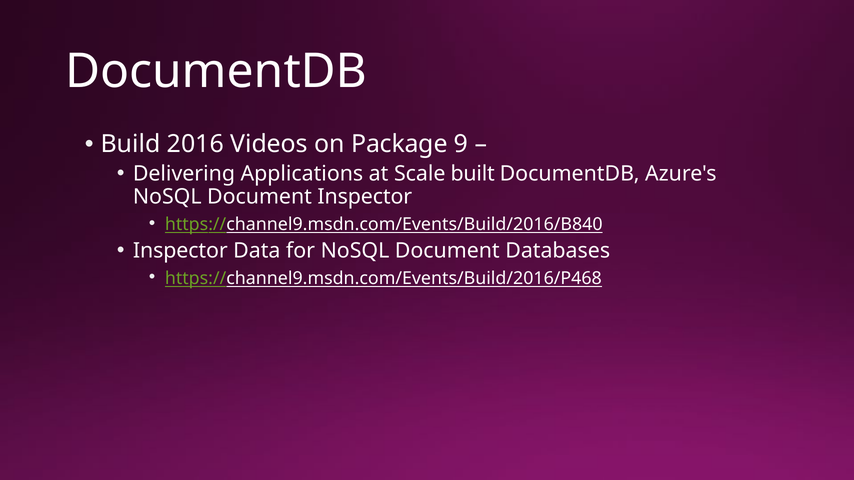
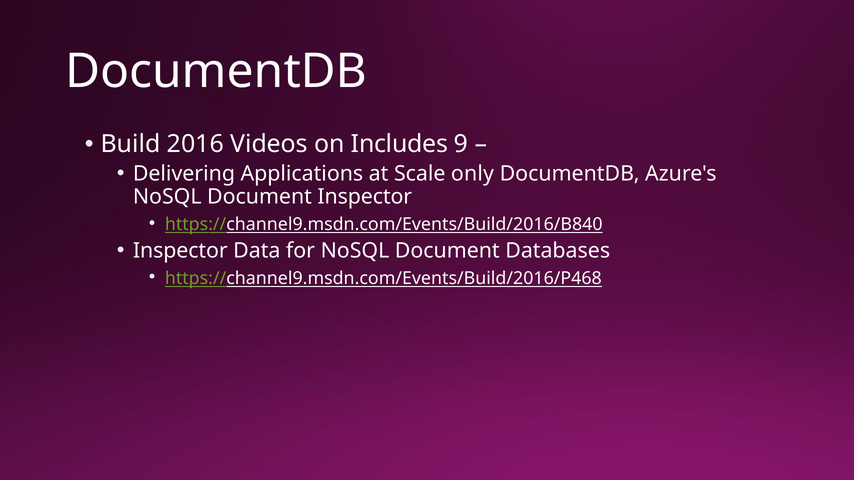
Package: Package -> Includes
built: built -> only
